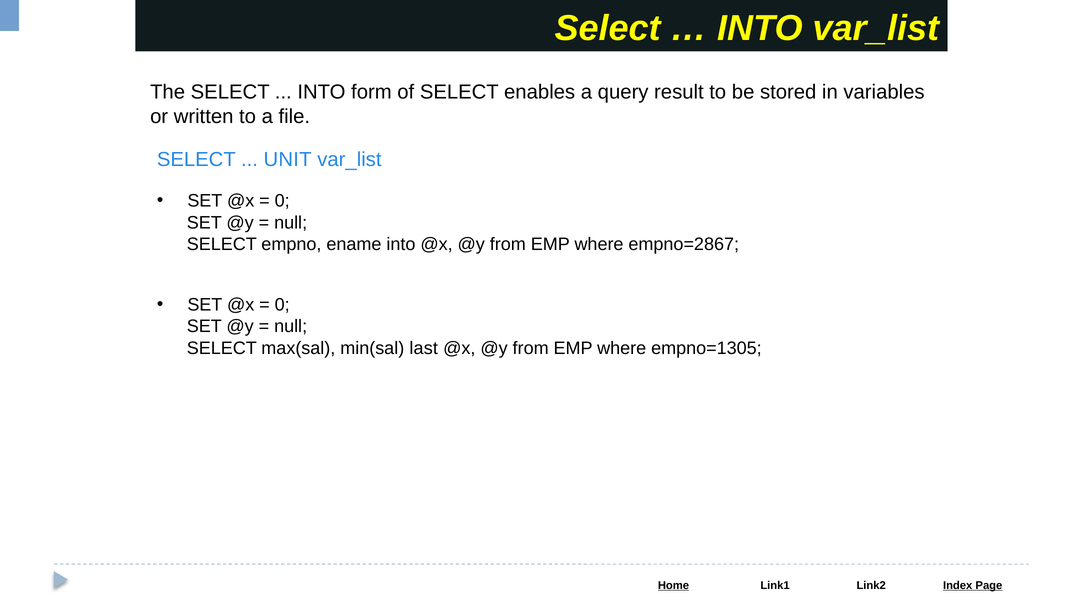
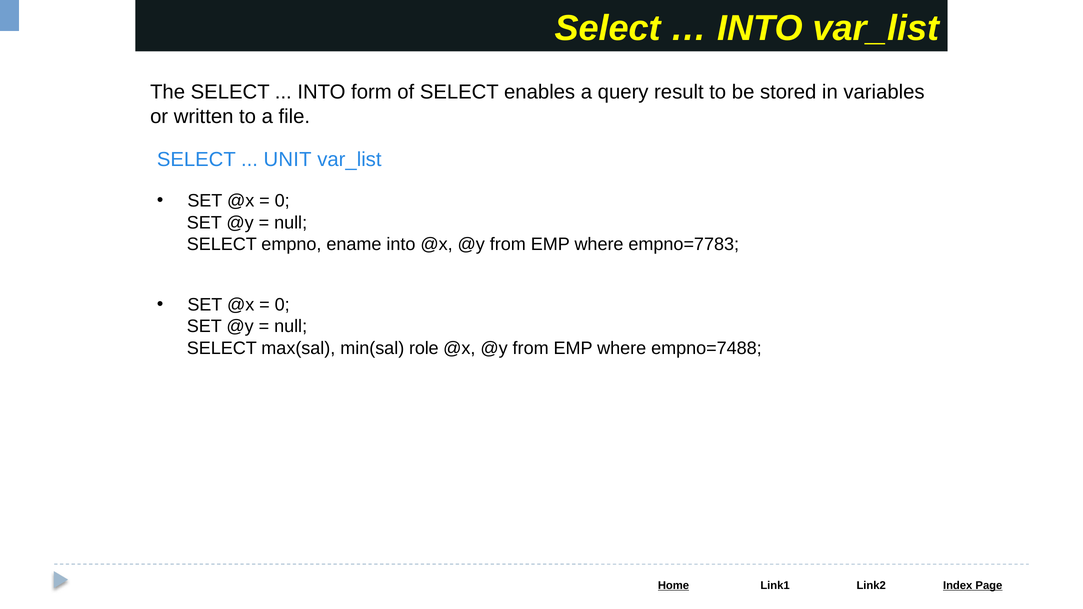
empno=2867: empno=2867 -> empno=7783
last: last -> role
empno=1305: empno=1305 -> empno=7488
